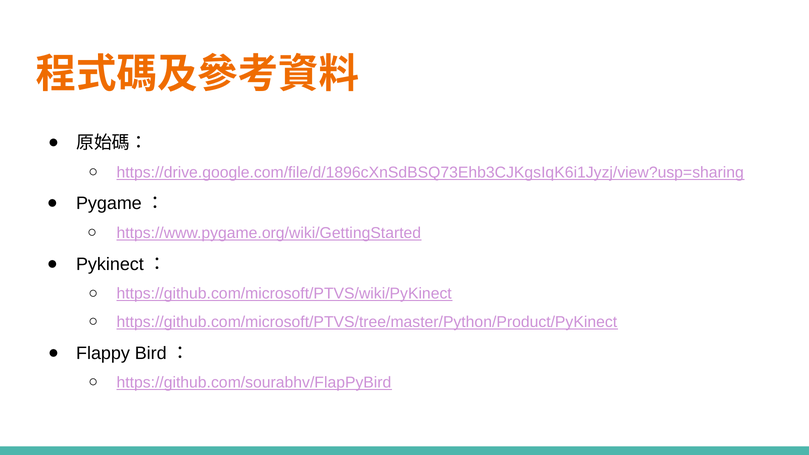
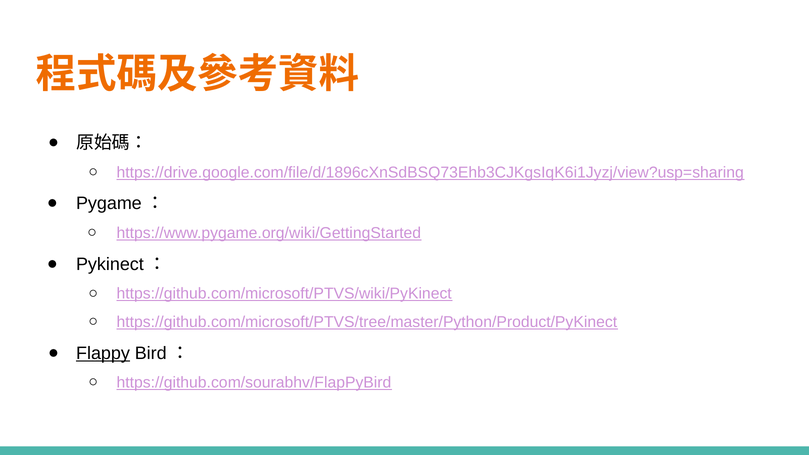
Flappy underline: none -> present
